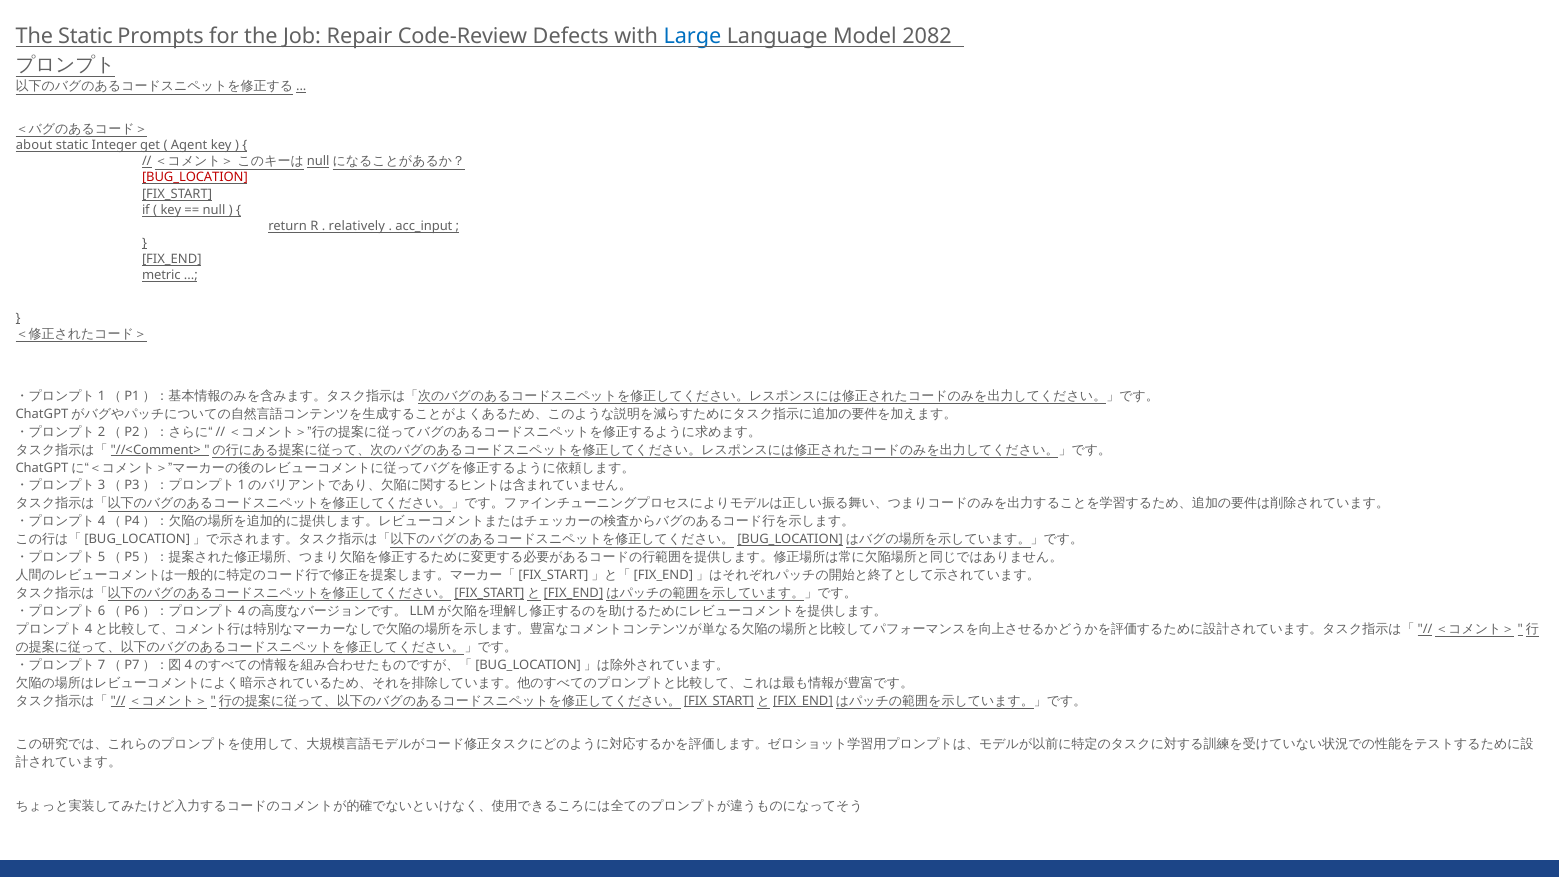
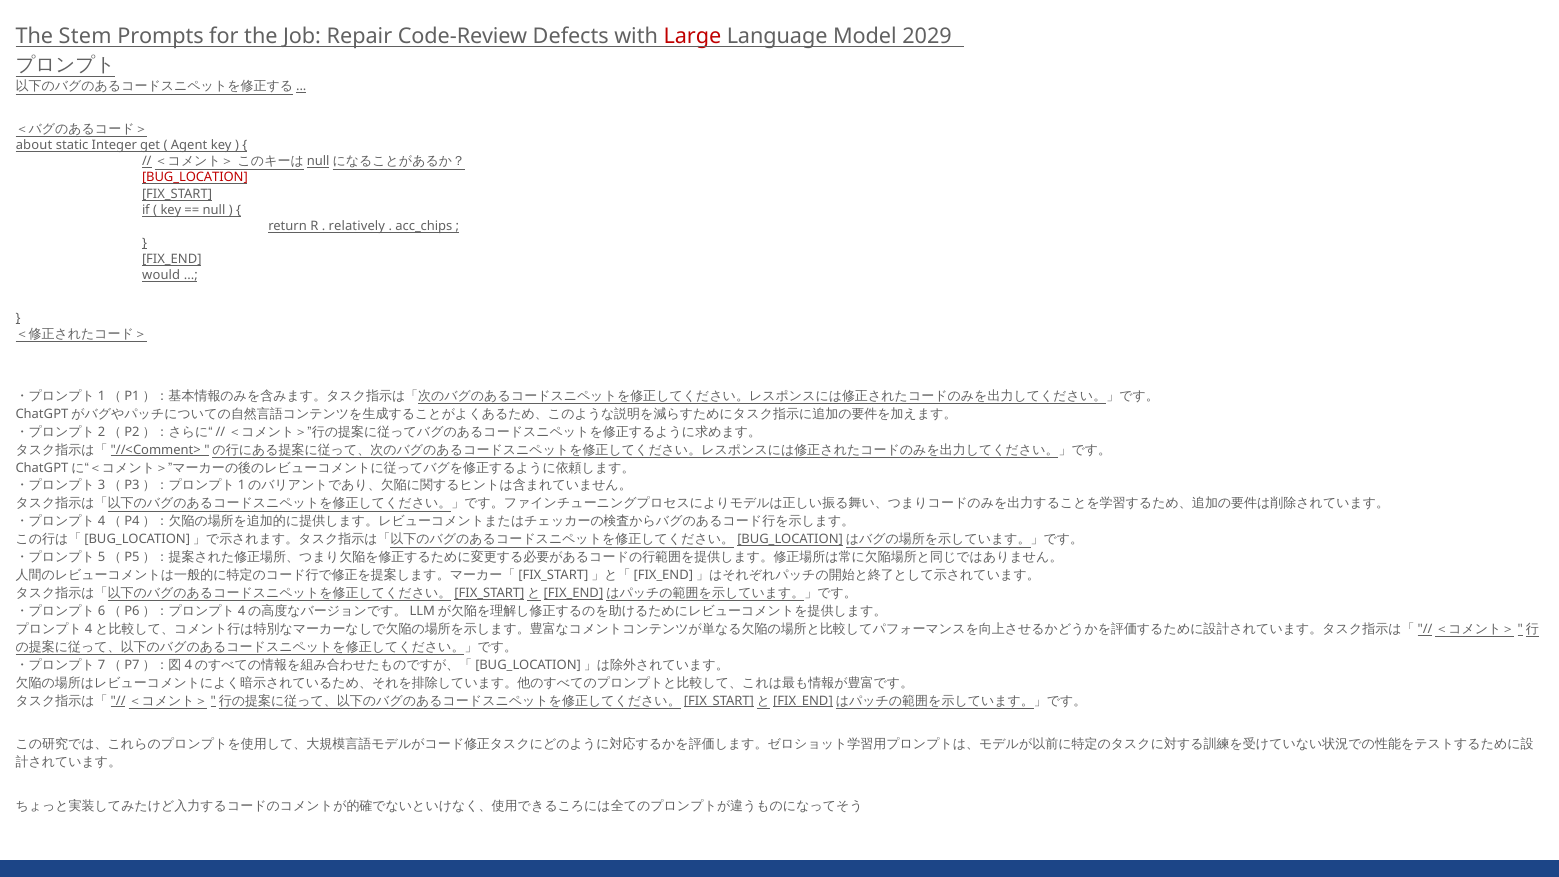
The Static: Static -> Stem
Large colour: blue -> red
2082: 2082 -> 2029
acc_input: acc_input -> acc_chips
metric: metric -> would
